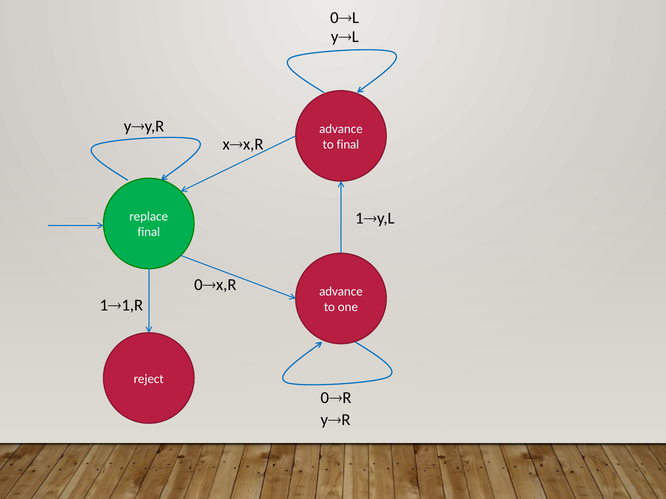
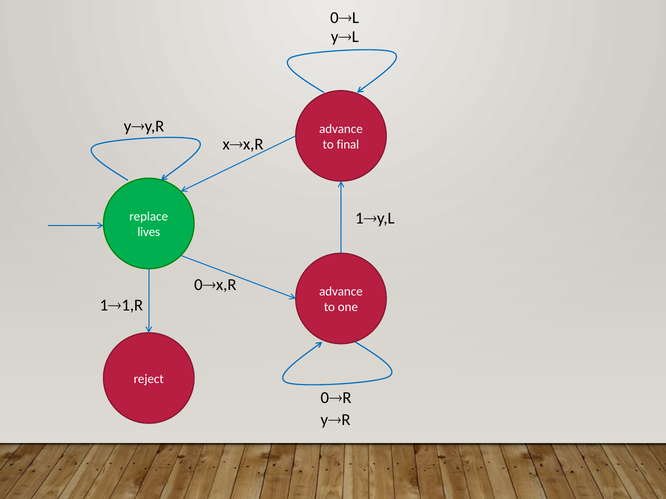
final at (149, 232): final -> lives
